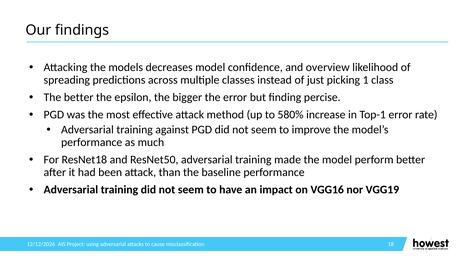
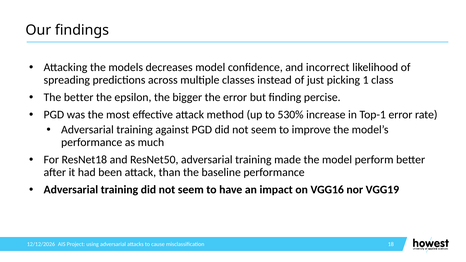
overview: overview -> incorrect
580%: 580% -> 530%
